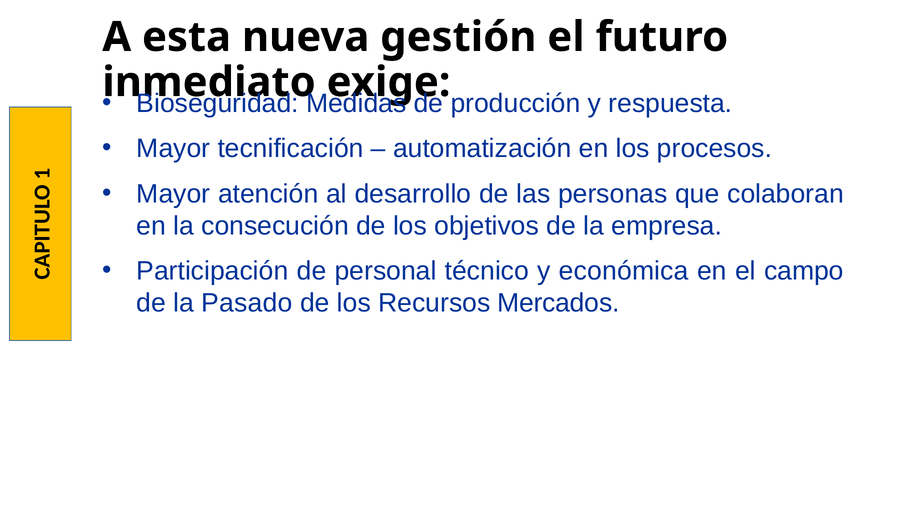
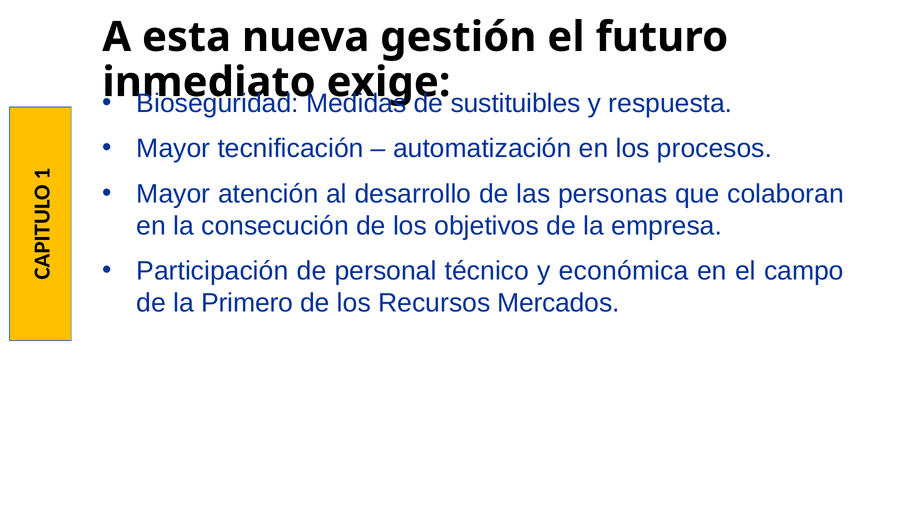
producción: producción -> sustituibles
Pasado: Pasado -> Primero
